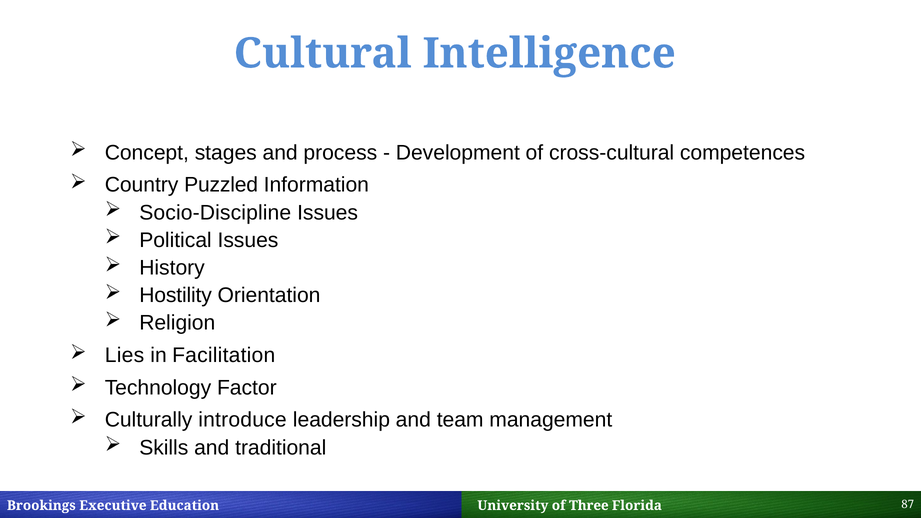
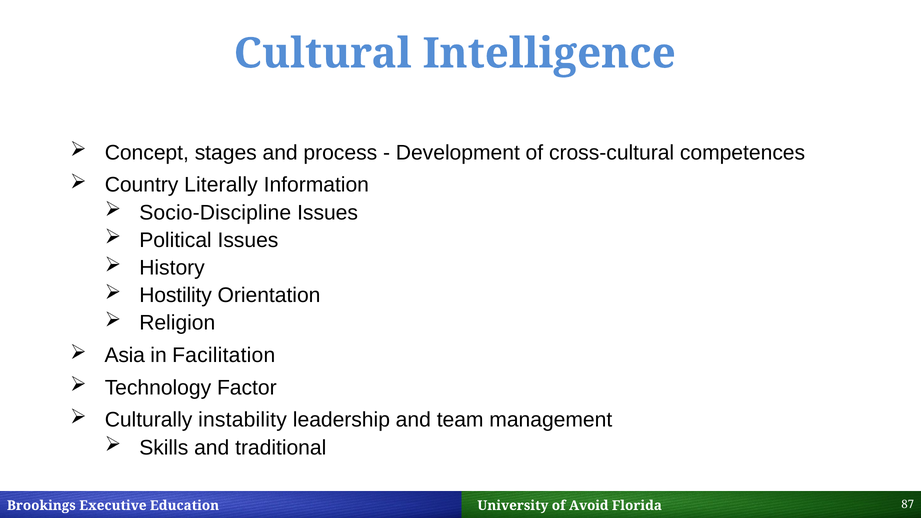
Puzzled: Puzzled -> Literally
Lies: Lies -> Asia
introduce: introduce -> instability
Three: Three -> Avoid
